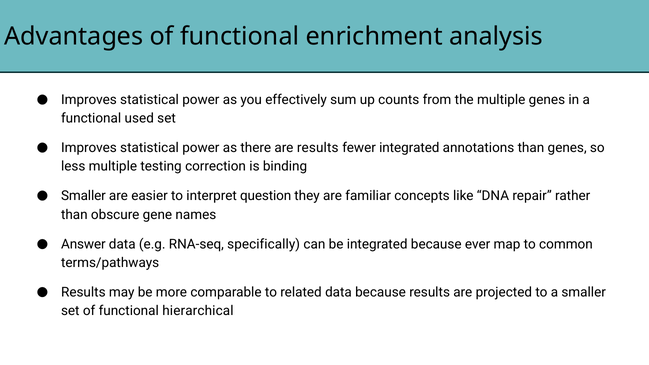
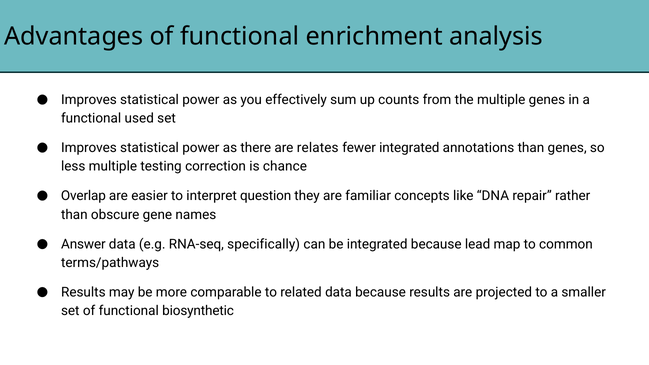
are results: results -> relates
binding: binding -> chance
Smaller at (83, 196): Smaller -> Overlap
ever: ever -> lead
hierarchical: hierarchical -> biosynthetic
